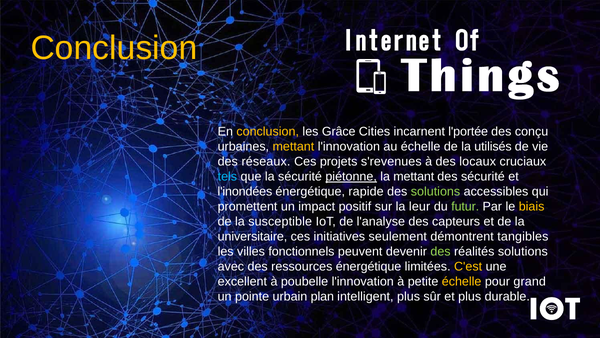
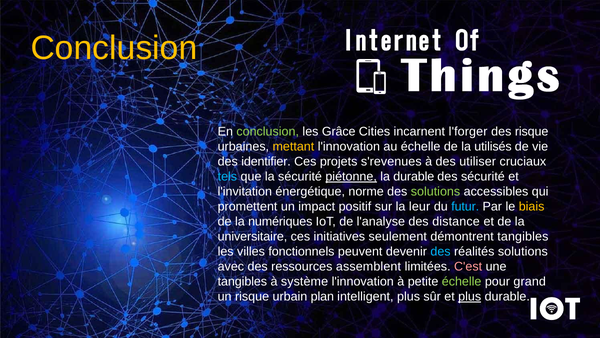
conclusion at (268, 131) colour: yellow -> light green
l'portée: l'portée -> l'forger
des conçu: conçu -> risque
réseaux: réseaux -> identifier
locaux: locaux -> utiliser
la mettant: mettant -> durable
l'inondées: l'inondées -> l'invitation
rapide: rapide -> norme
futur colour: light green -> light blue
susceptible: susceptible -> numériques
capteurs: capteurs -> distance
des at (441, 251) colour: light green -> light blue
ressources énergétique: énergétique -> assemblent
C'est colour: yellow -> pink
excellent at (242, 281): excellent -> tangibles
poubelle: poubelle -> système
échelle at (462, 281) colour: yellow -> light green
un pointe: pointe -> risque
plus at (470, 296) underline: none -> present
